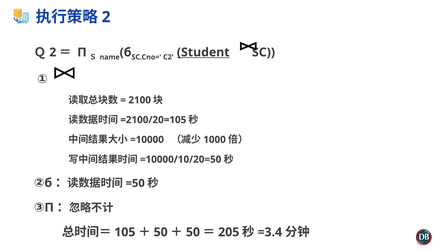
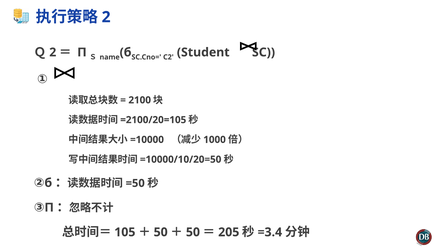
Student underline: present -> none
